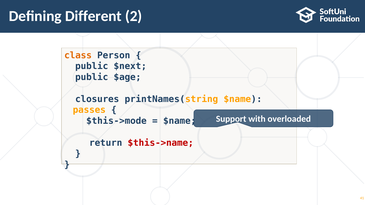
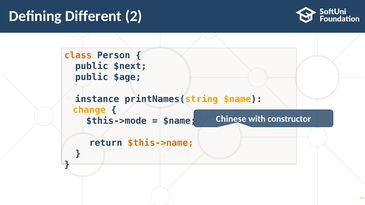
closures: closures -> instance
passes: passes -> change
Support: Support -> Chinese
overloaded: overloaded -> constructor
$this->name colour: red -> orange
